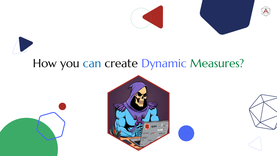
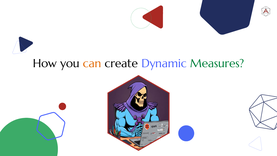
can colour: blue -> orange
